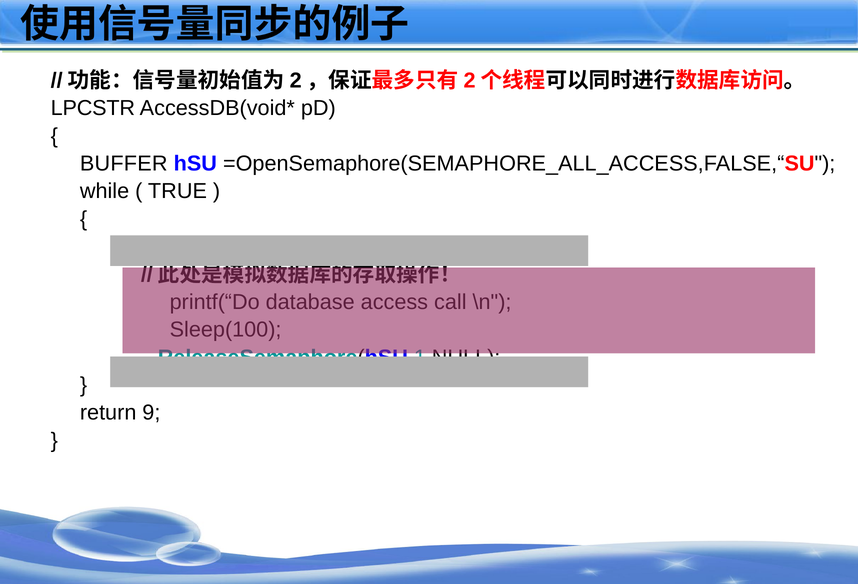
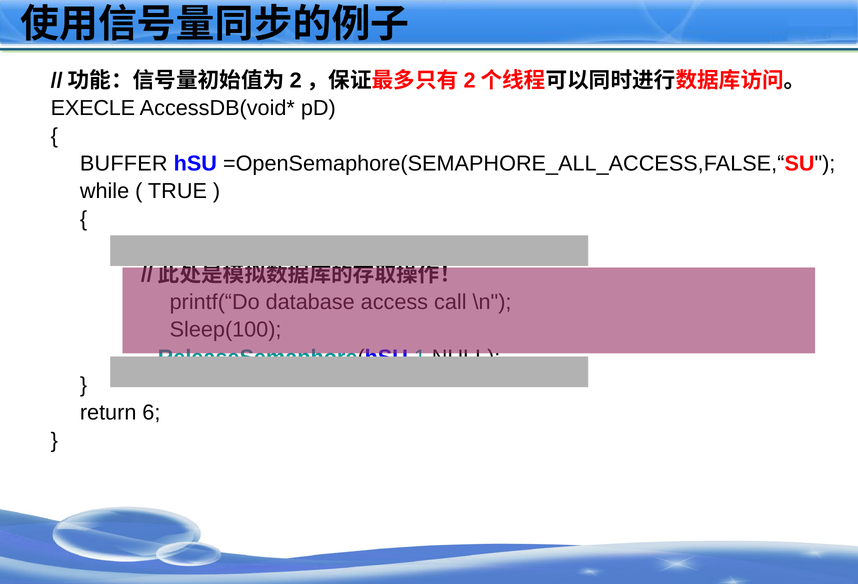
LPCSTR: LPCSTR -> EXECLE
9: 9 -> 6
